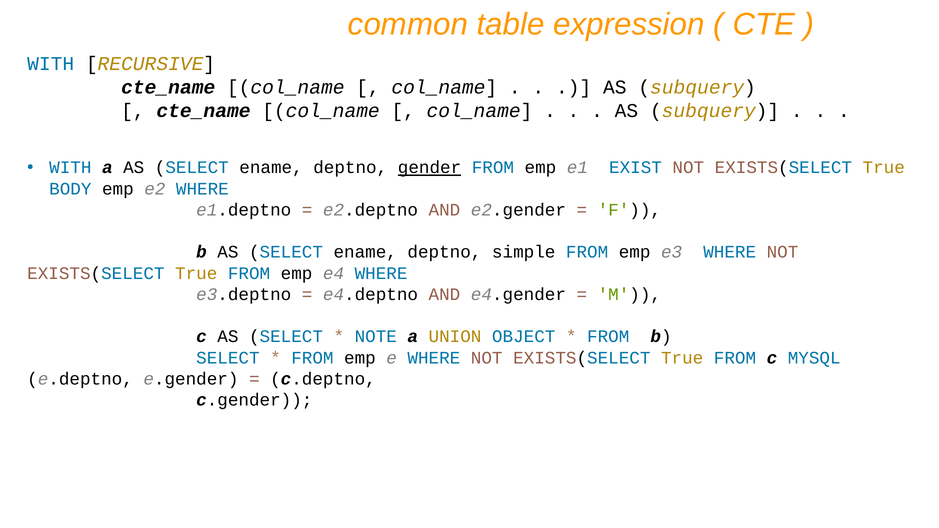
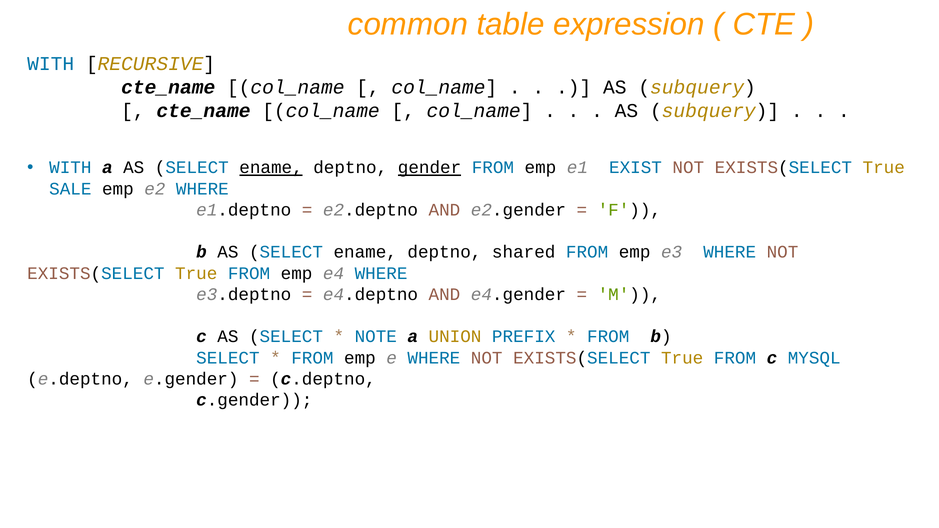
ename at (271, 168) underline: none -> present
BODY: BODY -> SALE
simple: simple -> shared
OBJECT: OBJECT -> PREFIX
